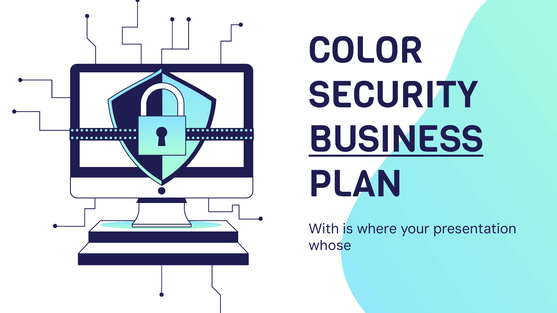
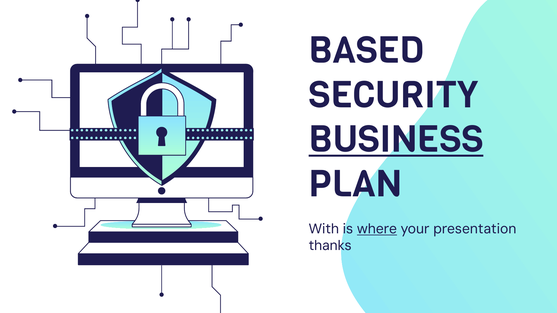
COLOR: COLOR -> BASED
where underline: none -> present
whose: whose -> thanks
